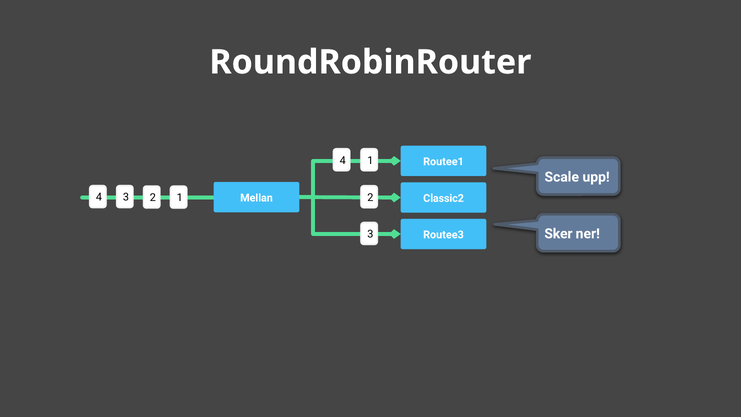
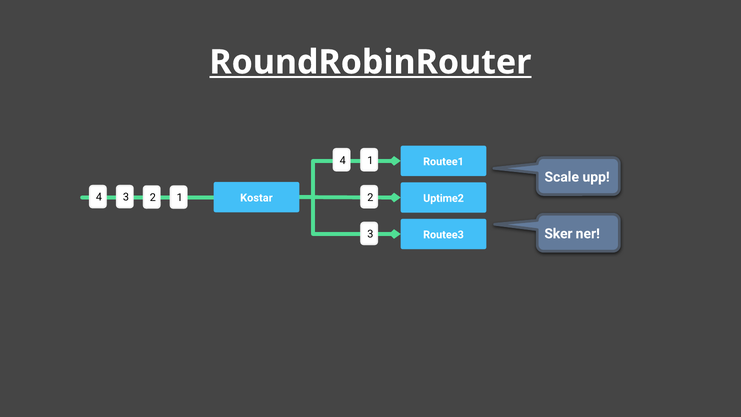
RoundRobinRouter underline: none -> present
Mellan: Mellan -> Kostar
Classic2: Classic2 -> Uptime2
